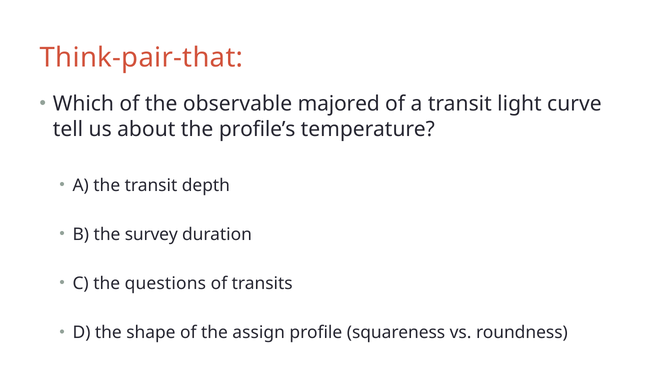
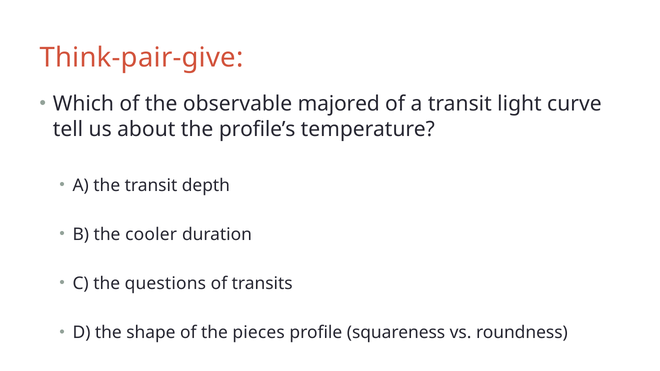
Think-pair-that: Think-pair-that -> Think-pair-give
survey: survey -> cooler
assign: assign -> pieces
